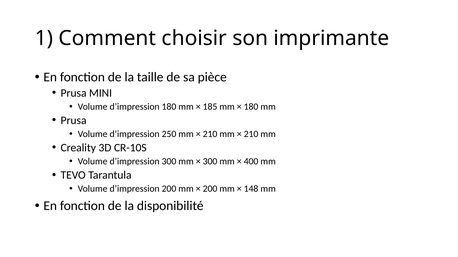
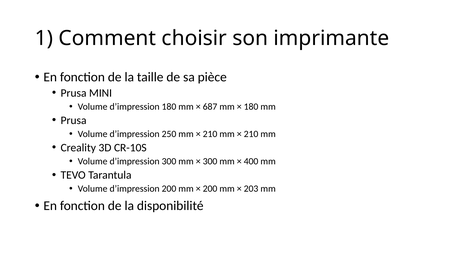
185: 185 -> 687
148: 148 -> 203
